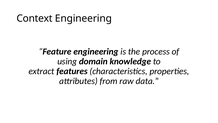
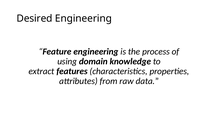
Context: Context -> Desired
